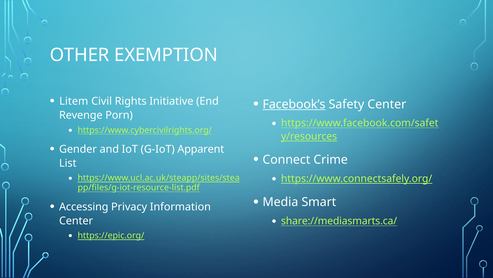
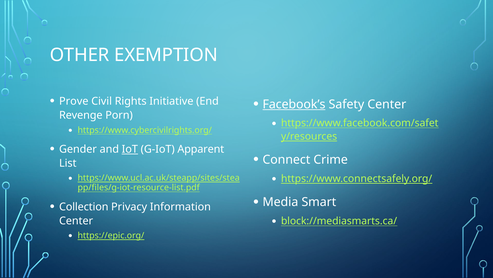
Litem: Litem -> Prove
IoT underline: none -> present
Accessing: Accessing -> Collection
share://mediasmarts.ca/: share://mediasmarts.ca/ -> block://mediasmarts.ca/
